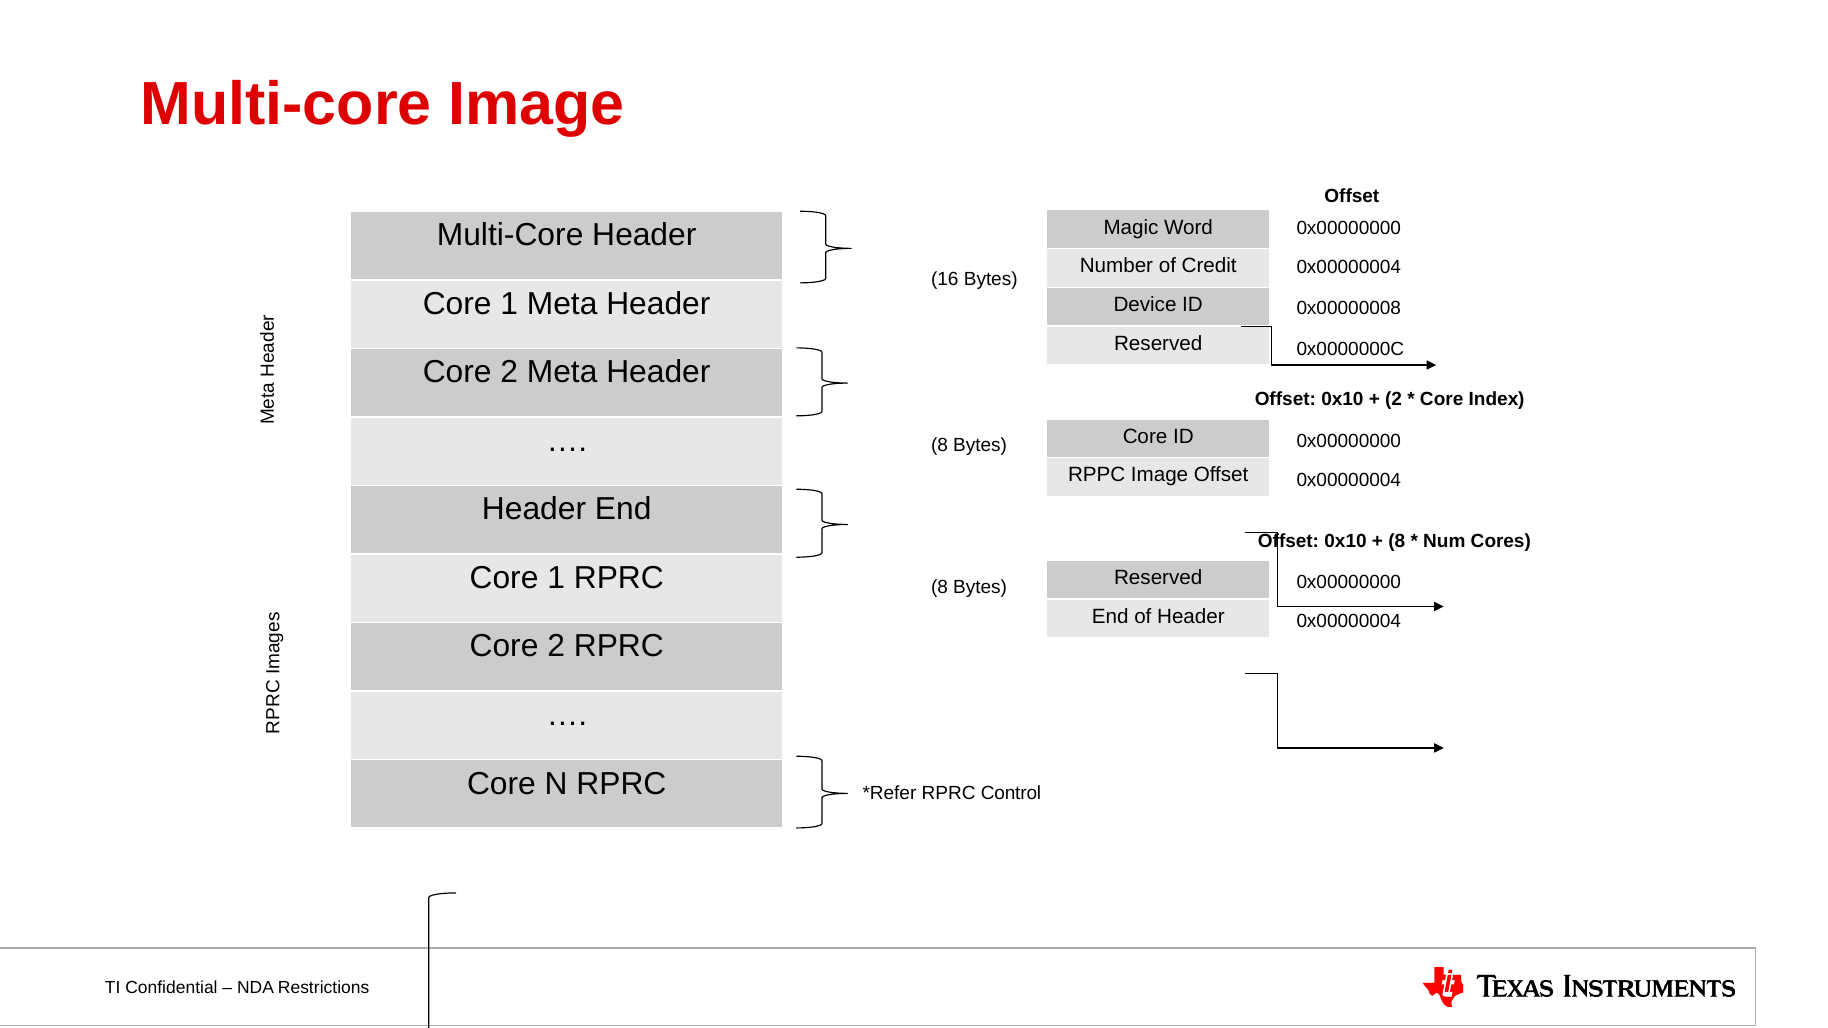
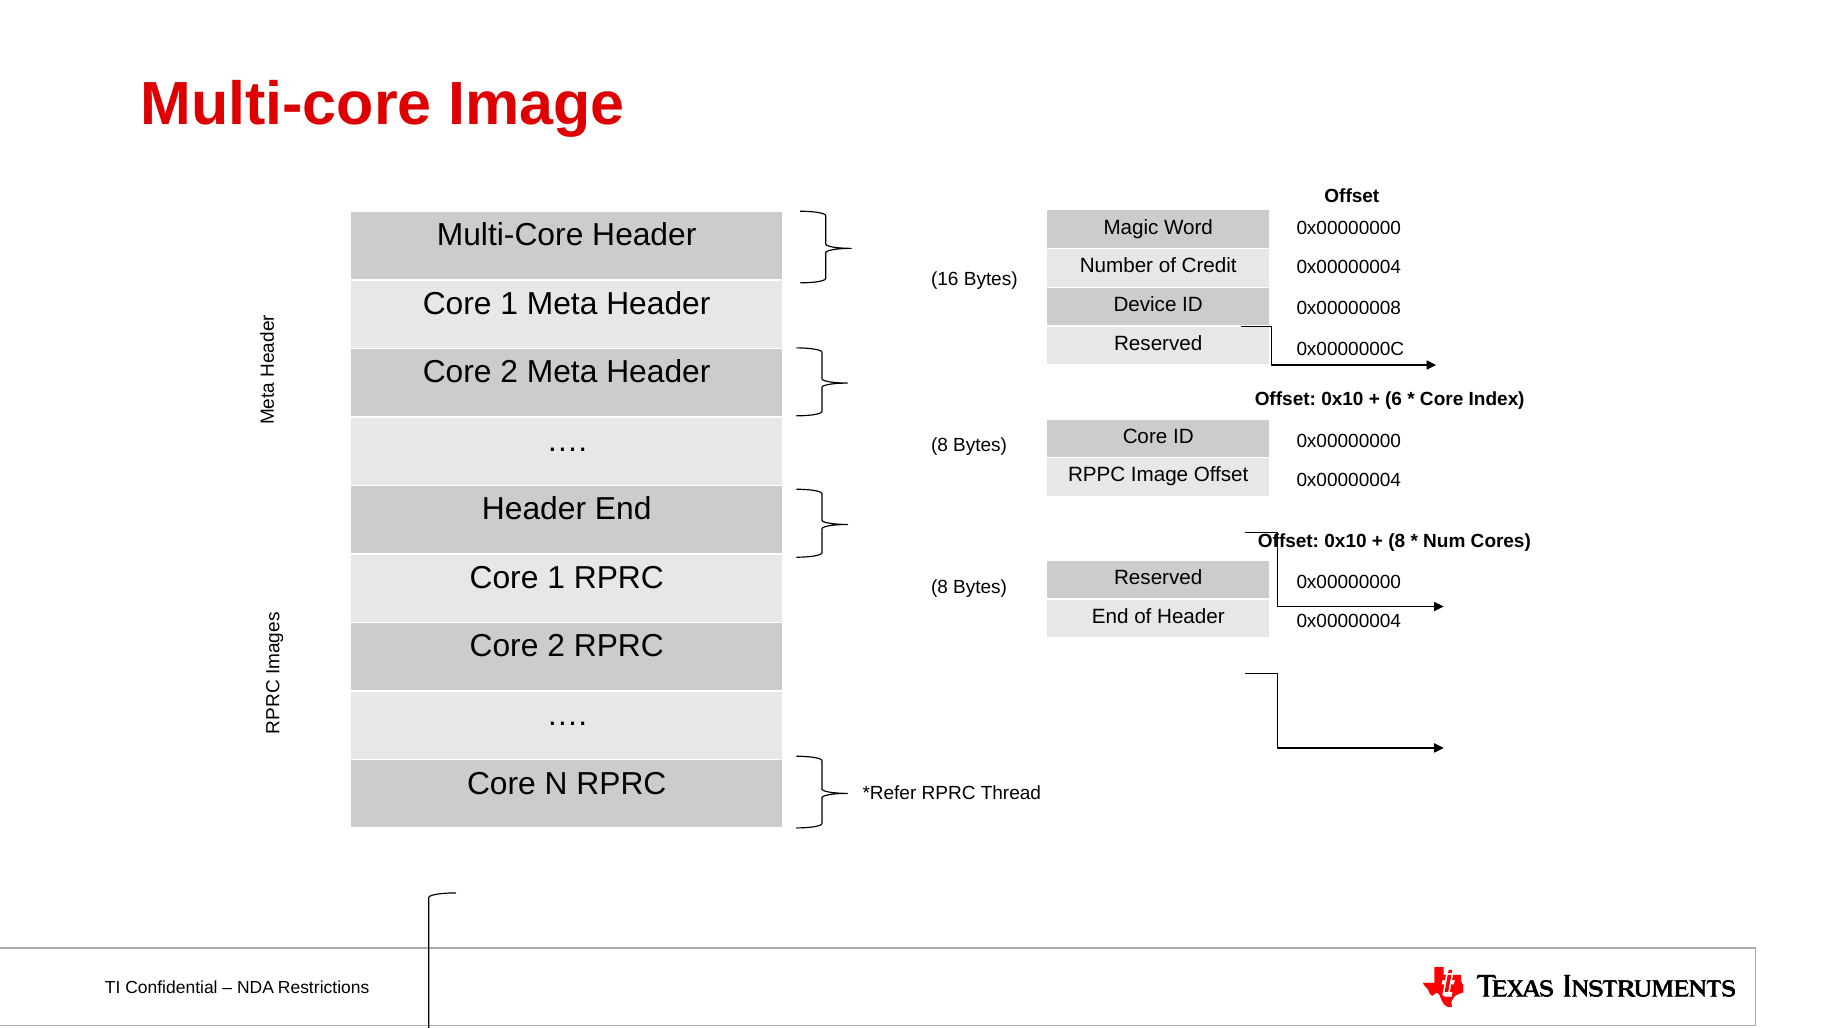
2 at (1394, 399): 2 -> 6
Control: Control -> Thread
